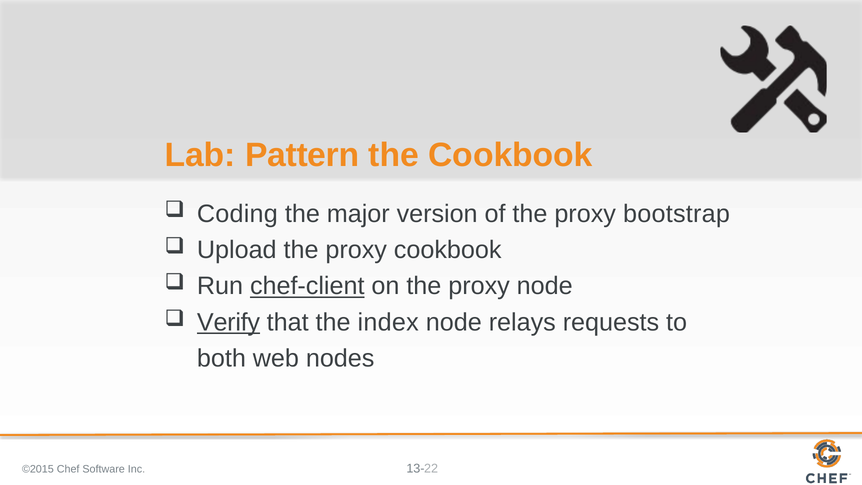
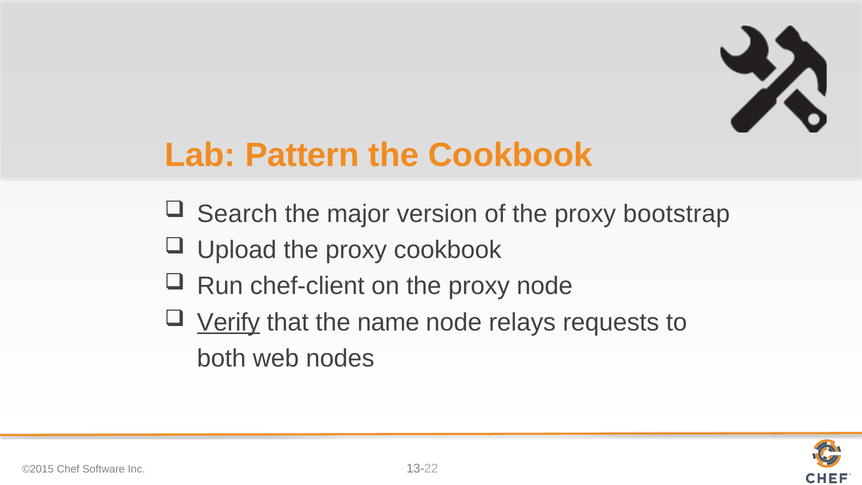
Coding: Coding -> Search
chef-client underline: present -> none
index: index -> name
